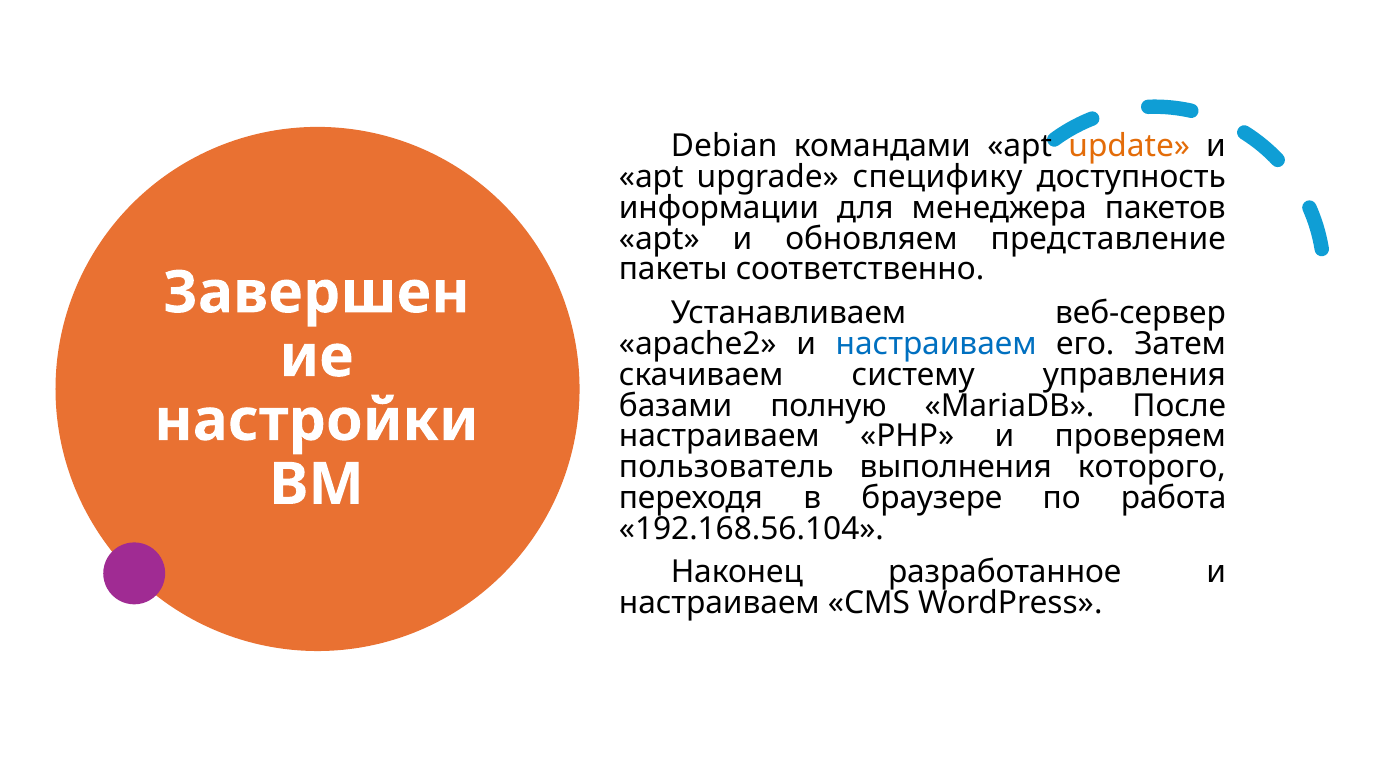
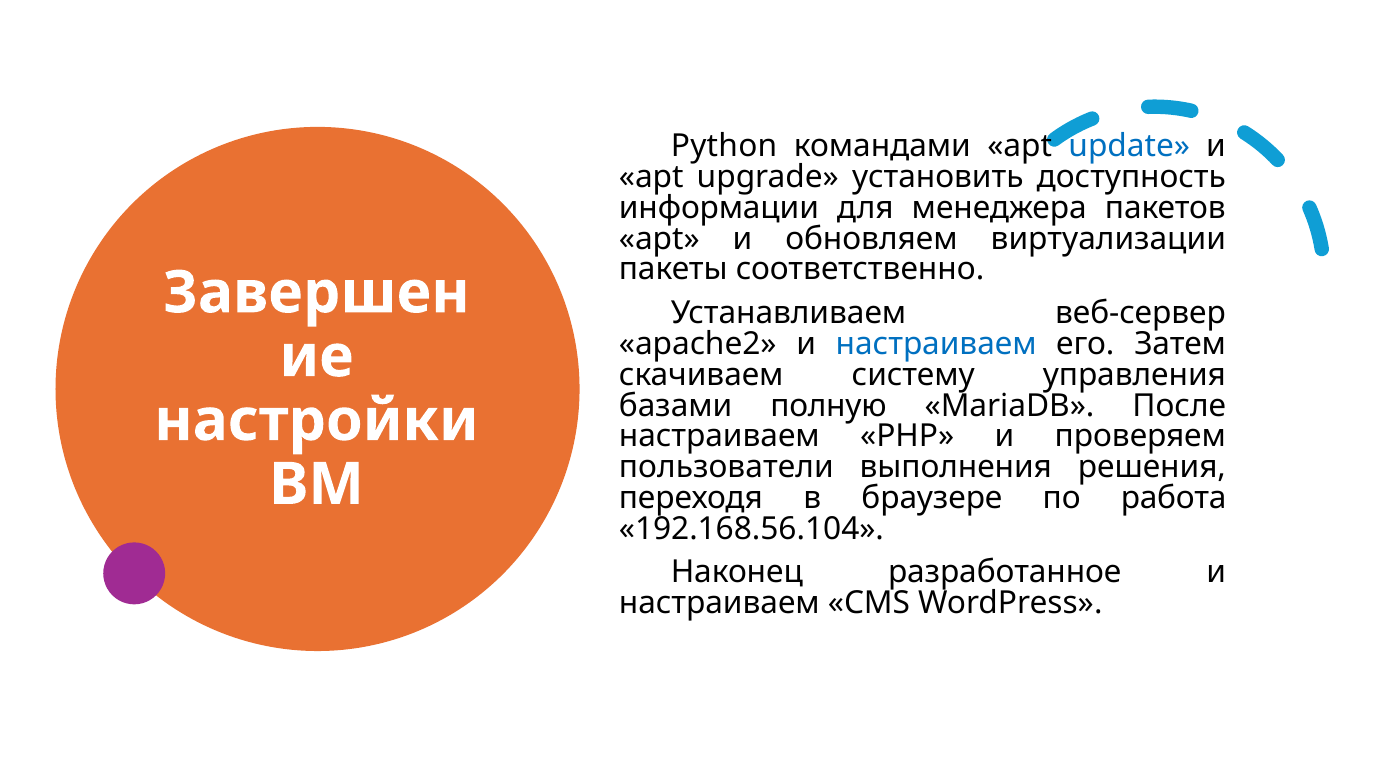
Debian: Debian -> Python
update colour: orange -> blue
специфику: специфику -> установить
представление: представление -> виртуализации
пользователь: пользователь -> пользователи
которого: которого -> решения
